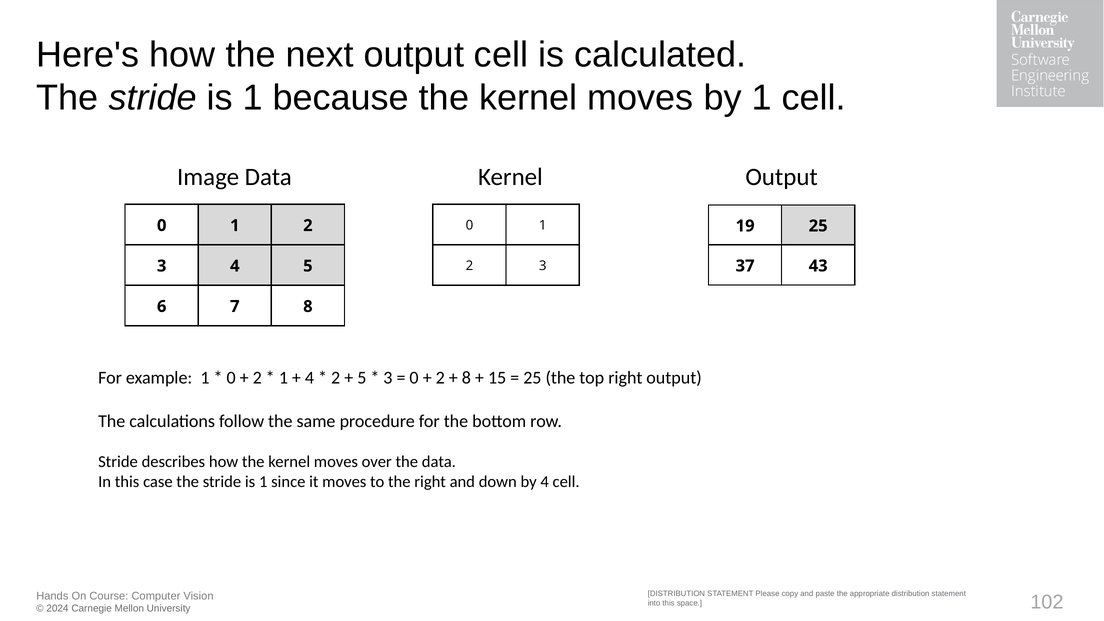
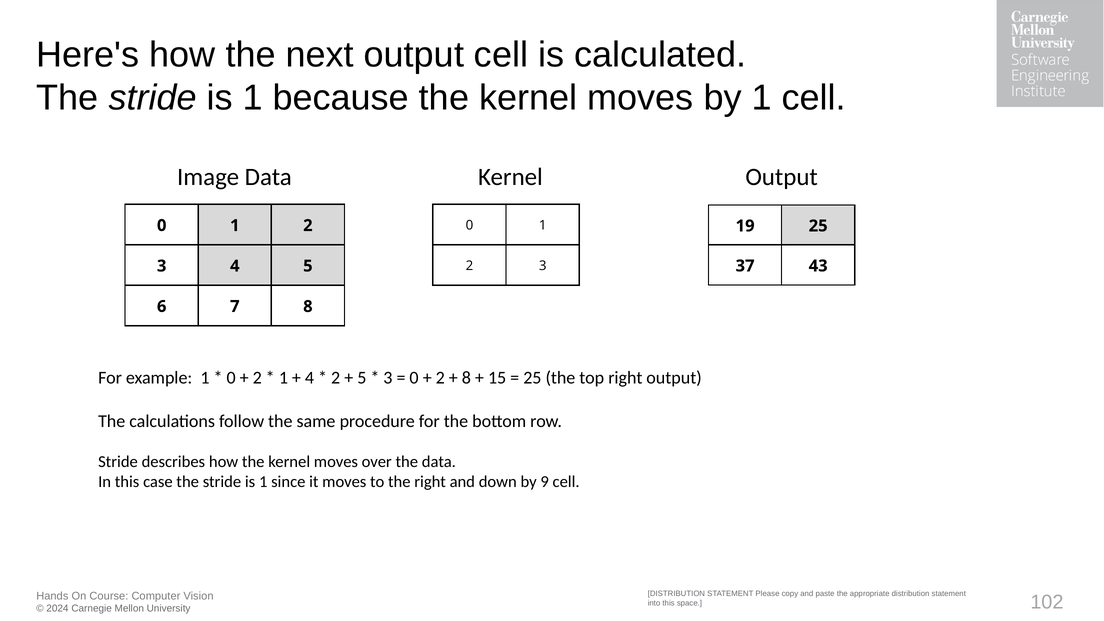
by 4: 4 -> 9
